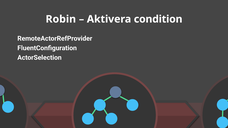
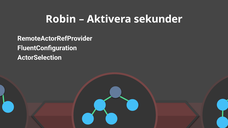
condition: condition -> sekunder
